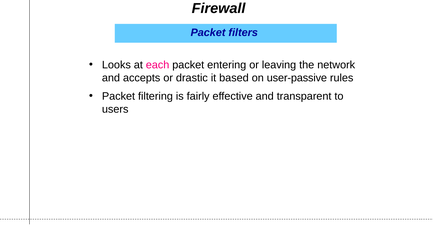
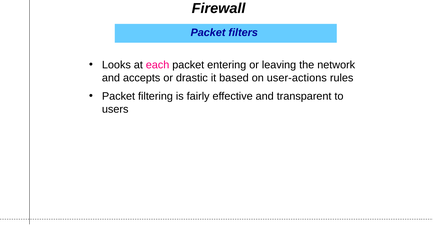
user-passive: user-passive -> user-actions
